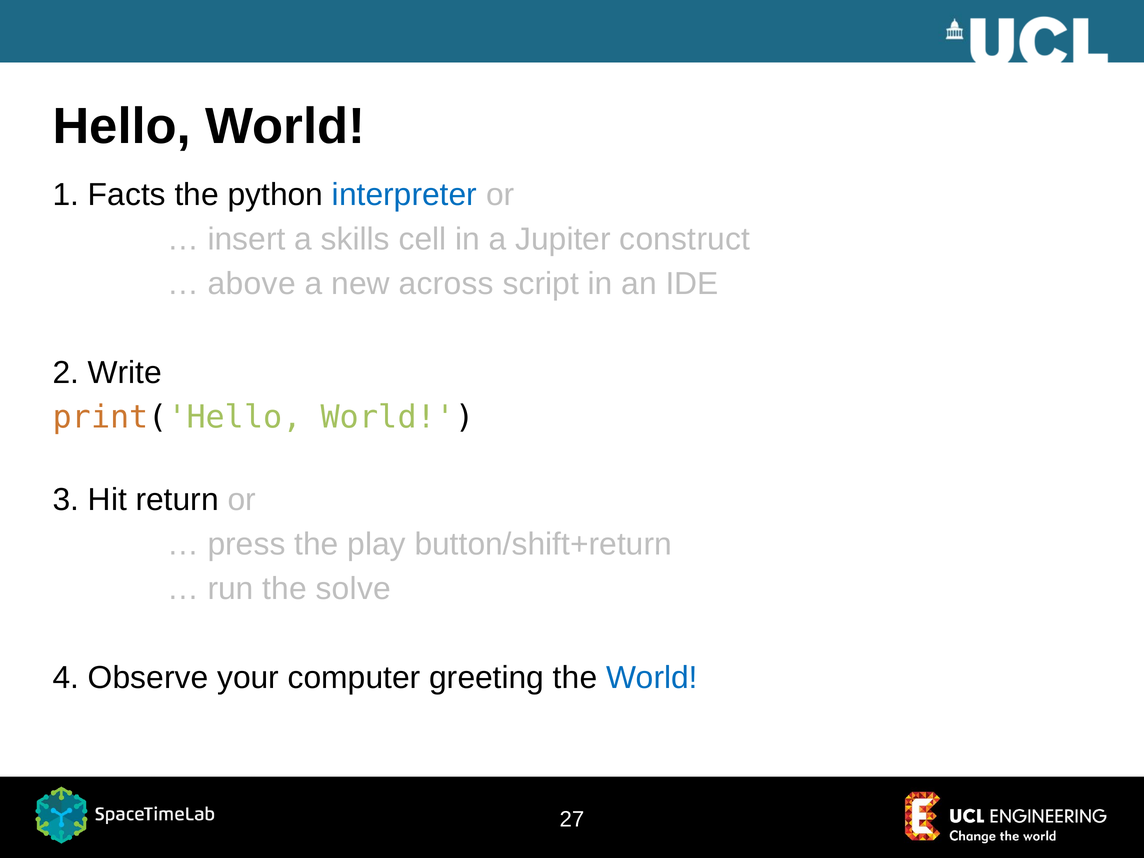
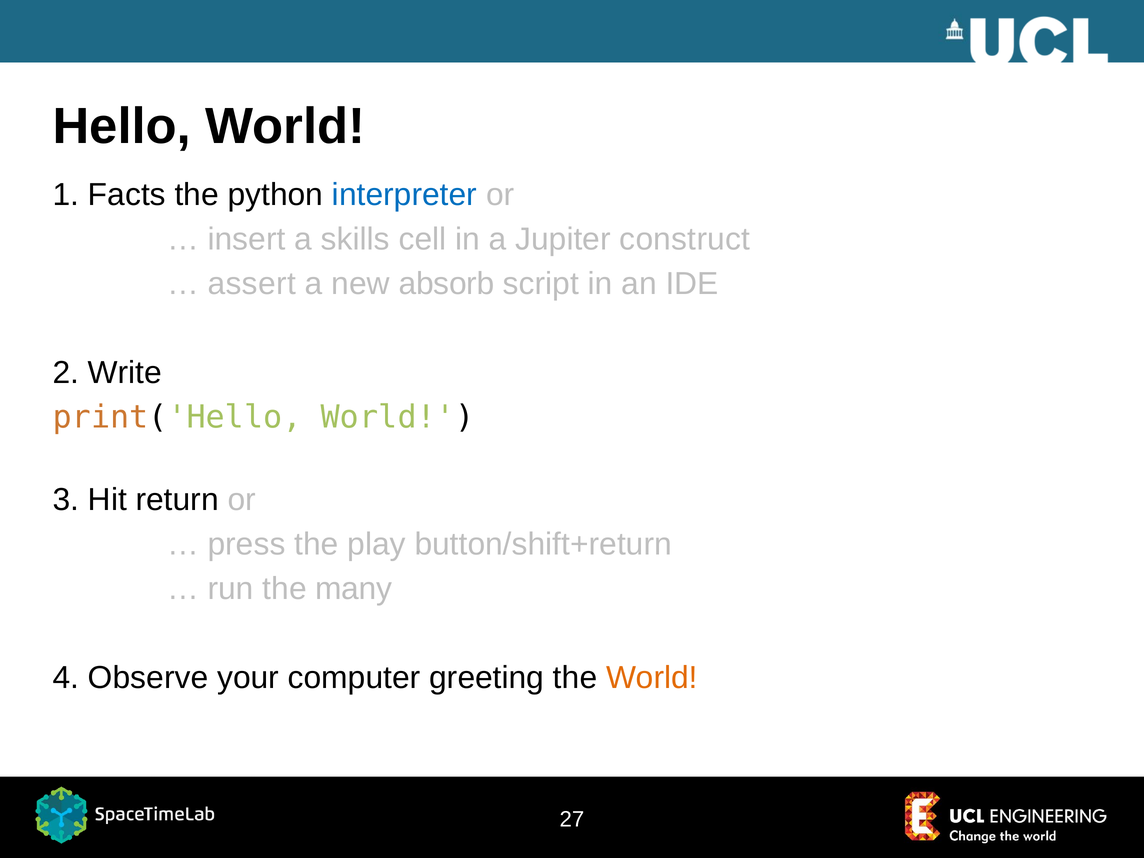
above: above -> assert
across: across -> absorb
solve: solve -> many
World at (652, 678) colour: blue -> orange
